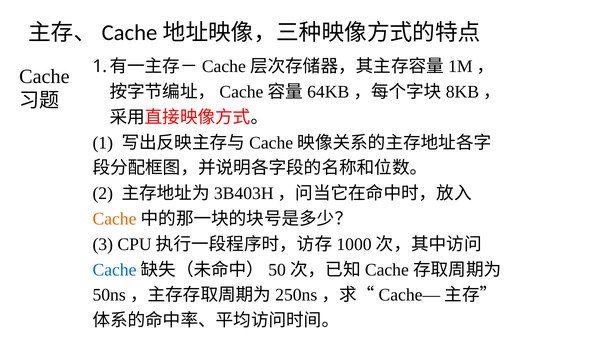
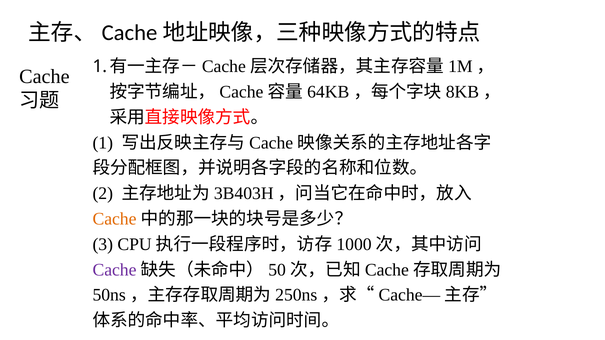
Cache at (114, 270) colour: blue -> purple
